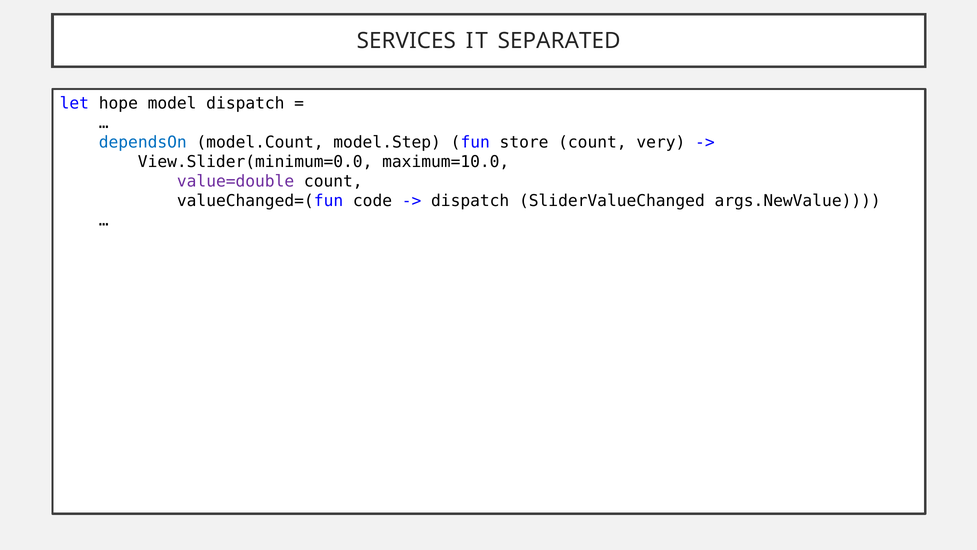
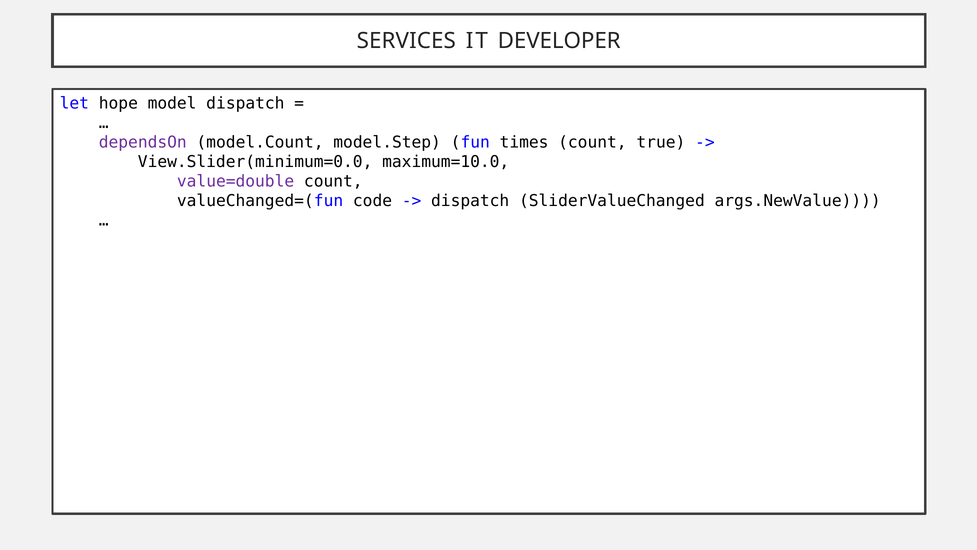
SEPARATED: SEPARATED -> DEVELOPER
dependsOn colour: blue -> purple
store: store -> times
very: very -> true
